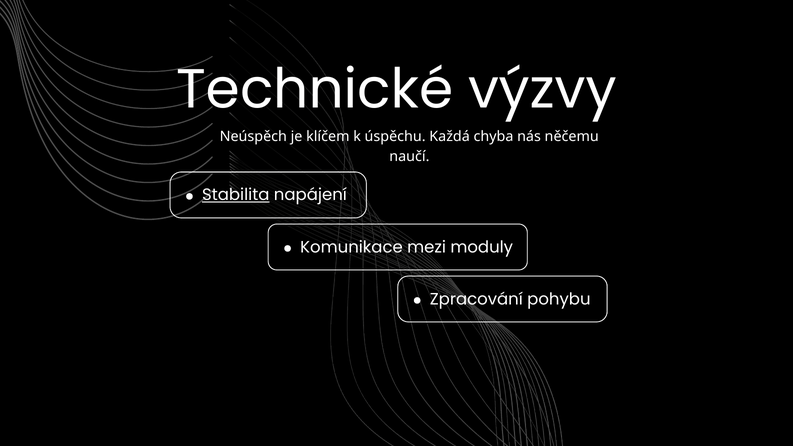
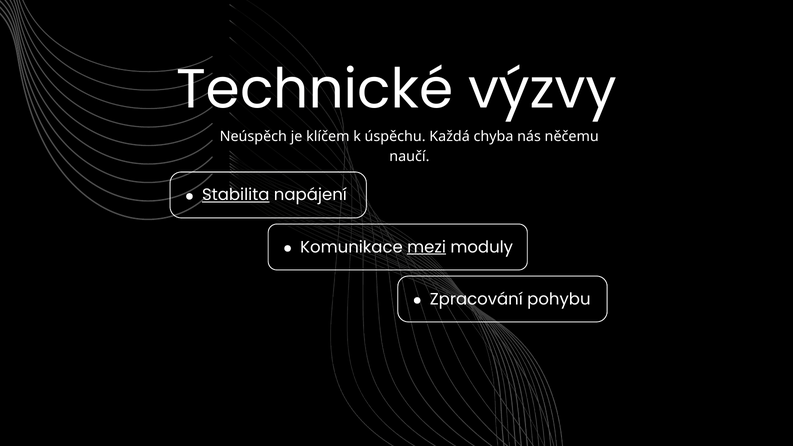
mezi underline: none -> present
